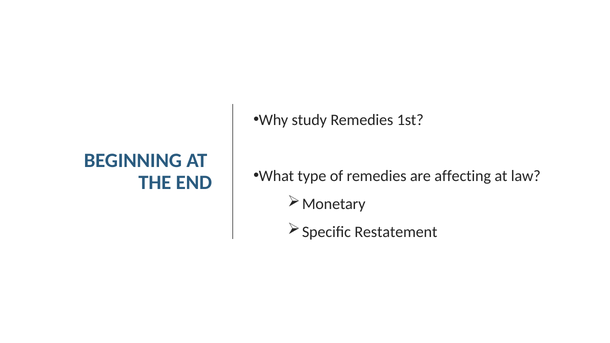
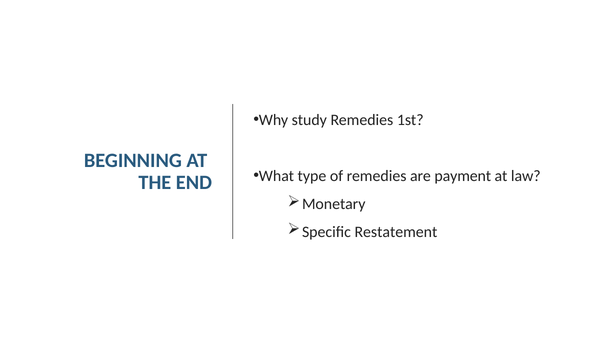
affecting: affecting -> payment
